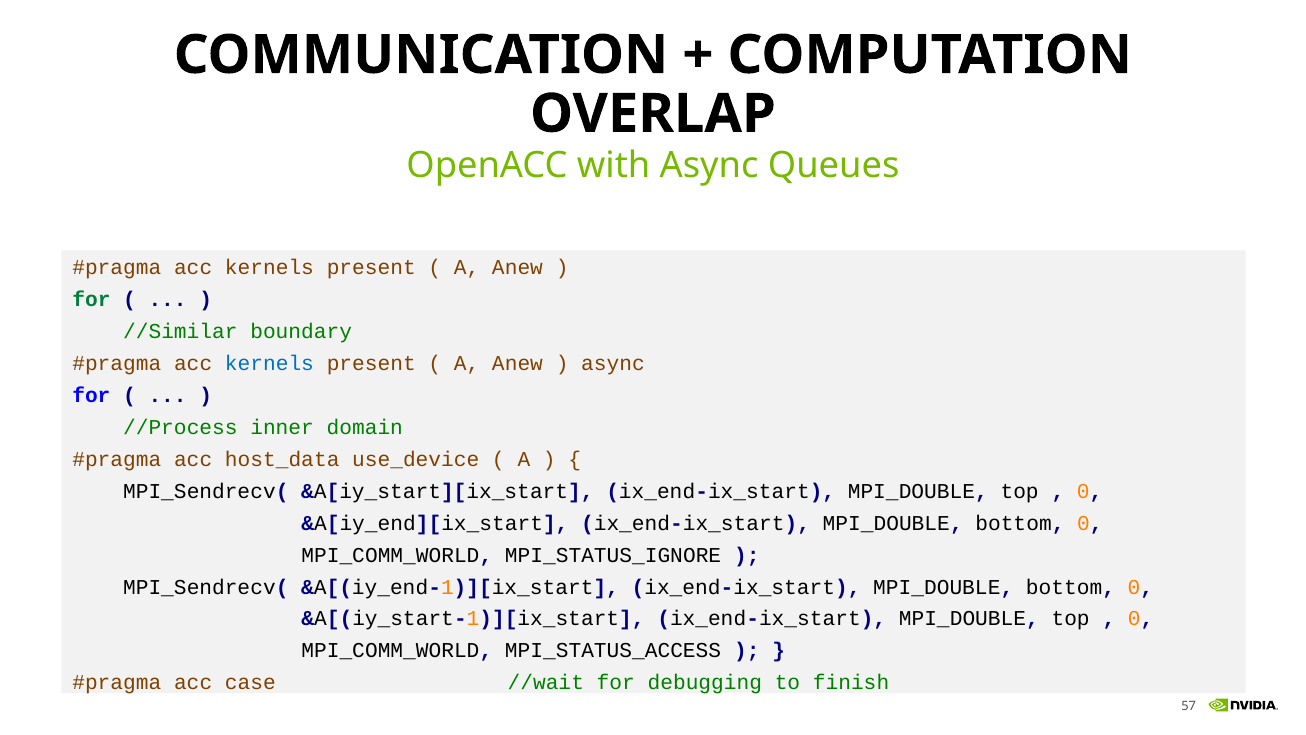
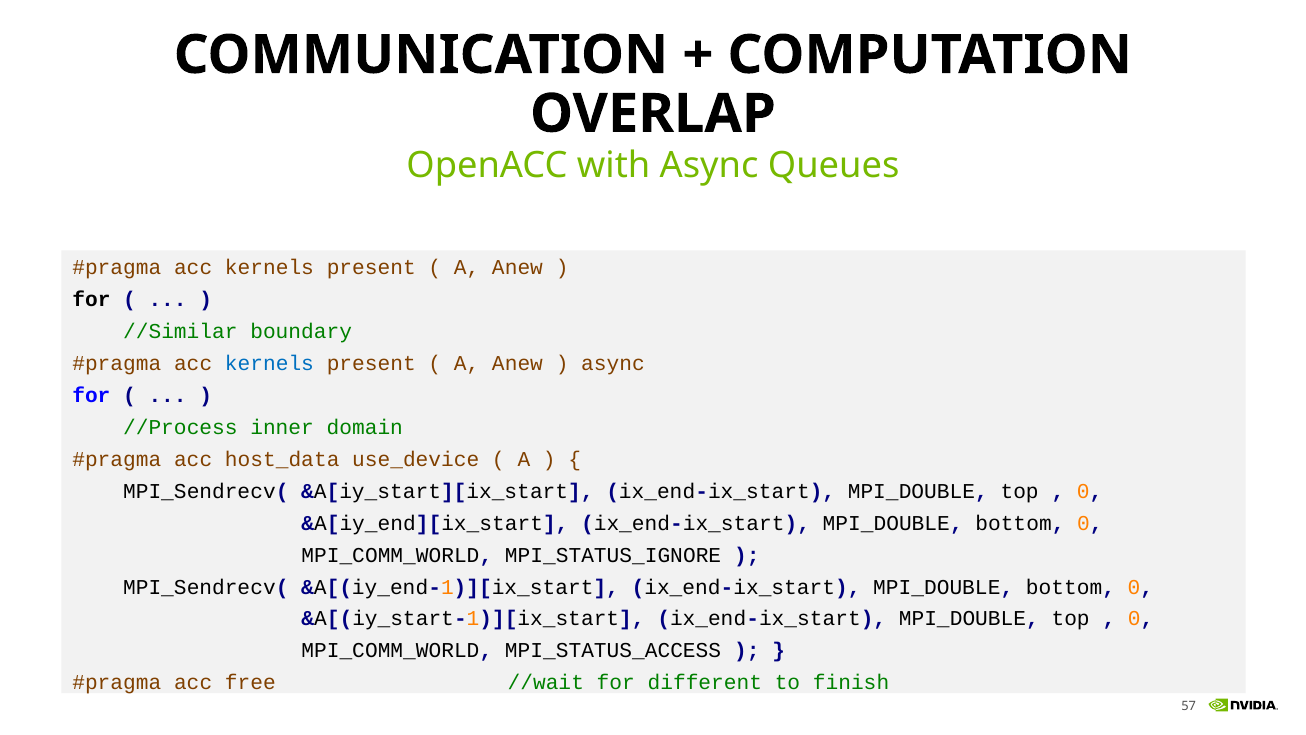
for at (91, 299) colour: green -> black
case: case -> free
debugging: debugging -> different
